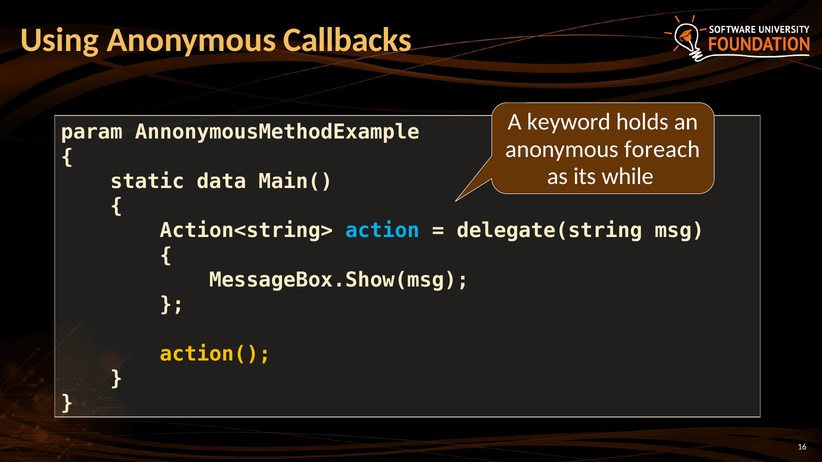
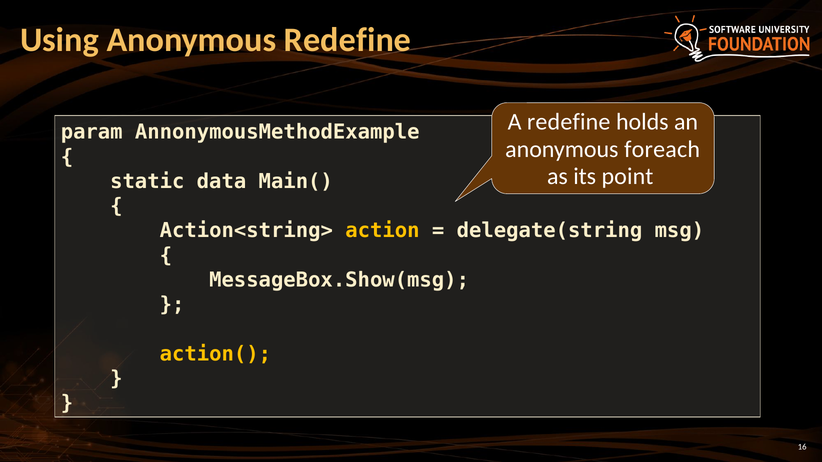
Anonymous Callbacks: Callbacks -> Redefine
A keyword: keyword -> redefine
while: while -> point
action colour: light blue -> yellow
